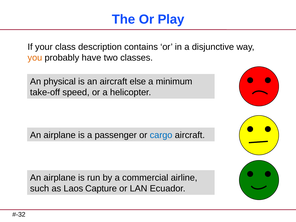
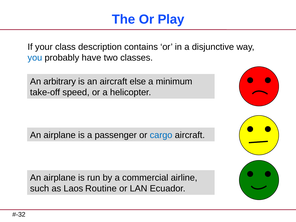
you colour: orange -> blue
physical: physical -> arbitrary
Capture: Capture -> Routine
